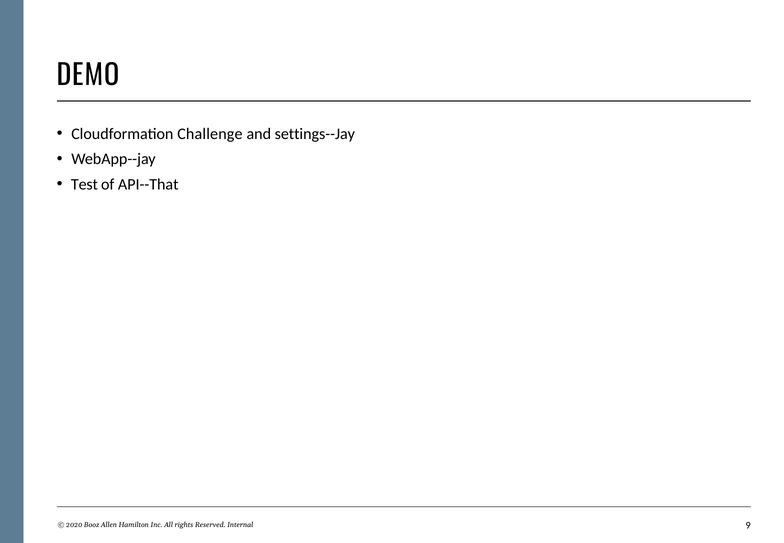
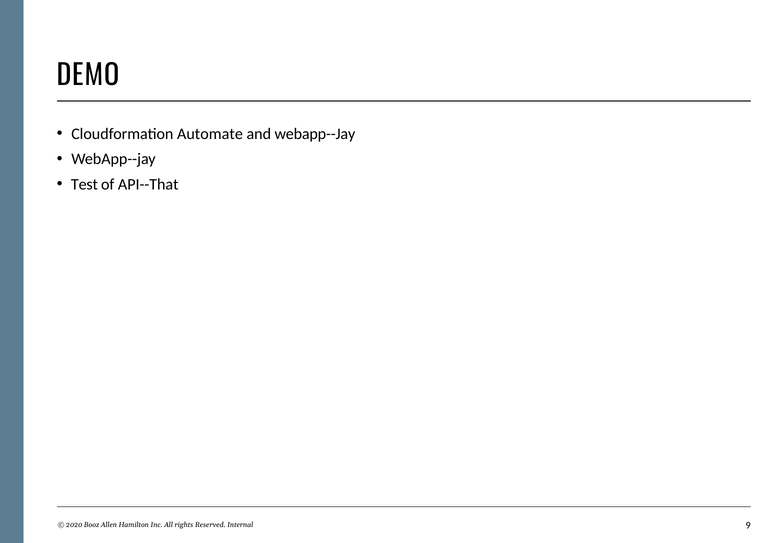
Challenge: Challenge -> Automate
and settings--Jay: settings--Jay -> webapp--Jay
